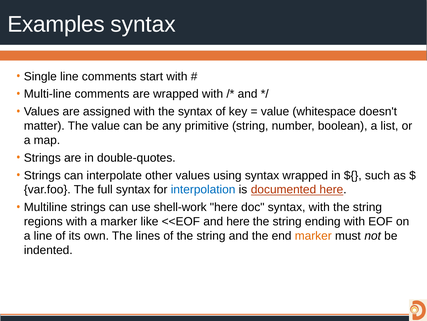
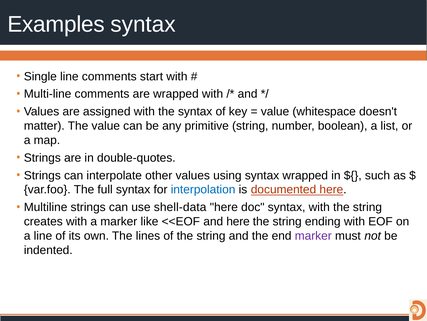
shell-work: shell-work -> shell-data
regions: regions -> creates
marker at (313, 235) colour: orange -> purple
